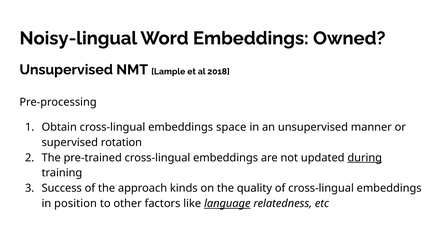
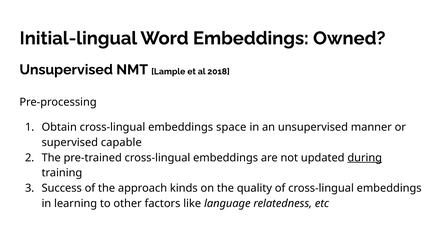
Noisy-lingual: Noisy-lingual -> Initial-lingual
rotation: rotation -> capable
position: position -> learning
language underline: present -> none
